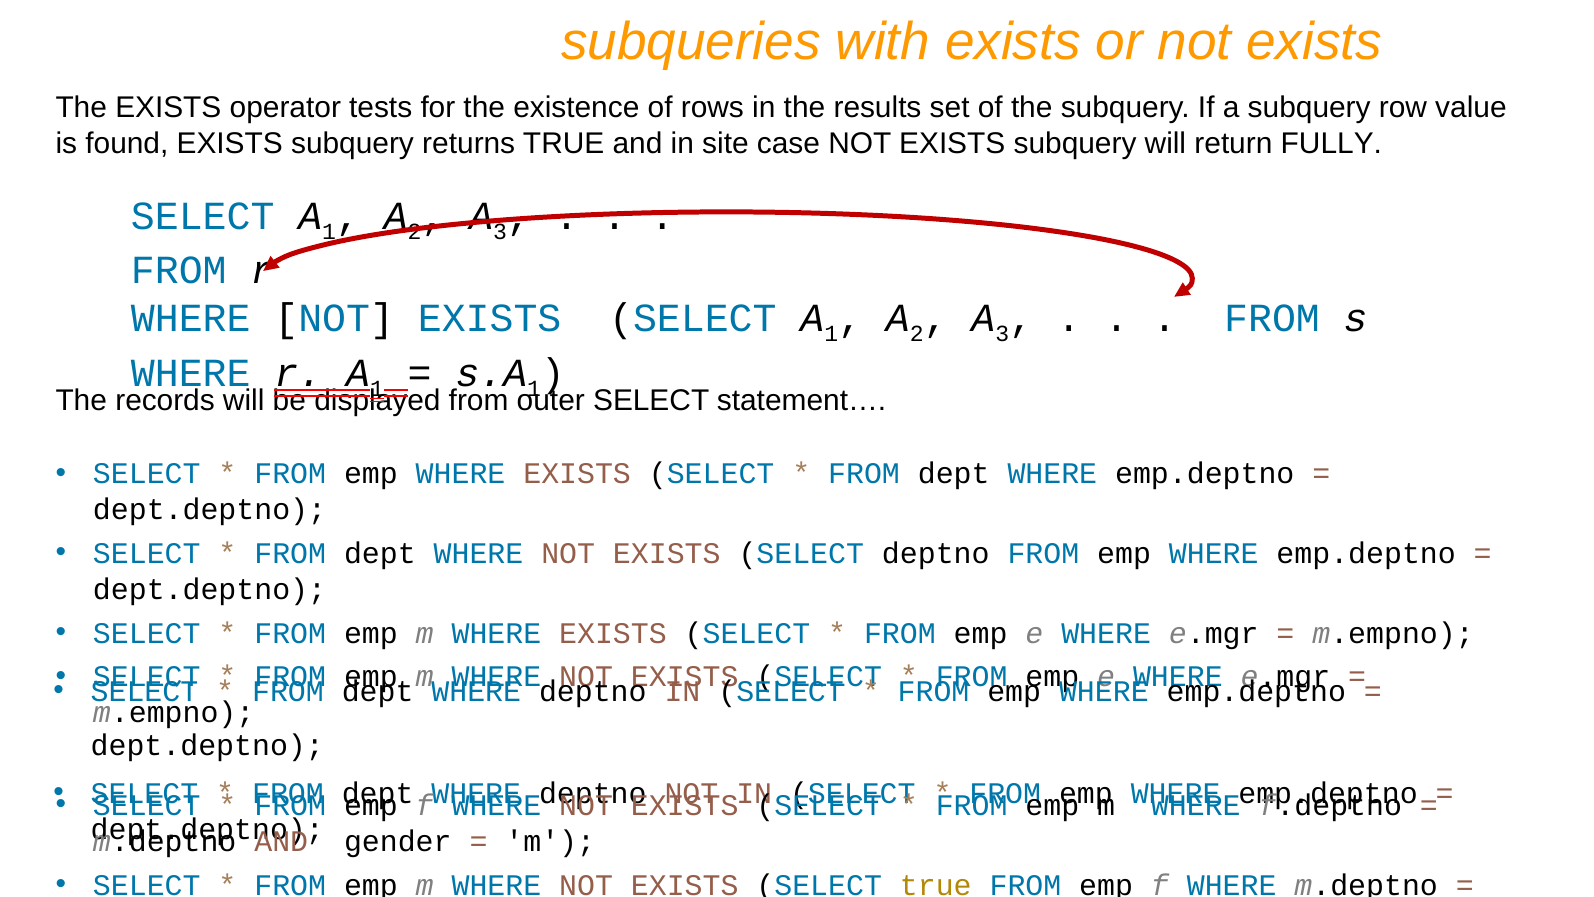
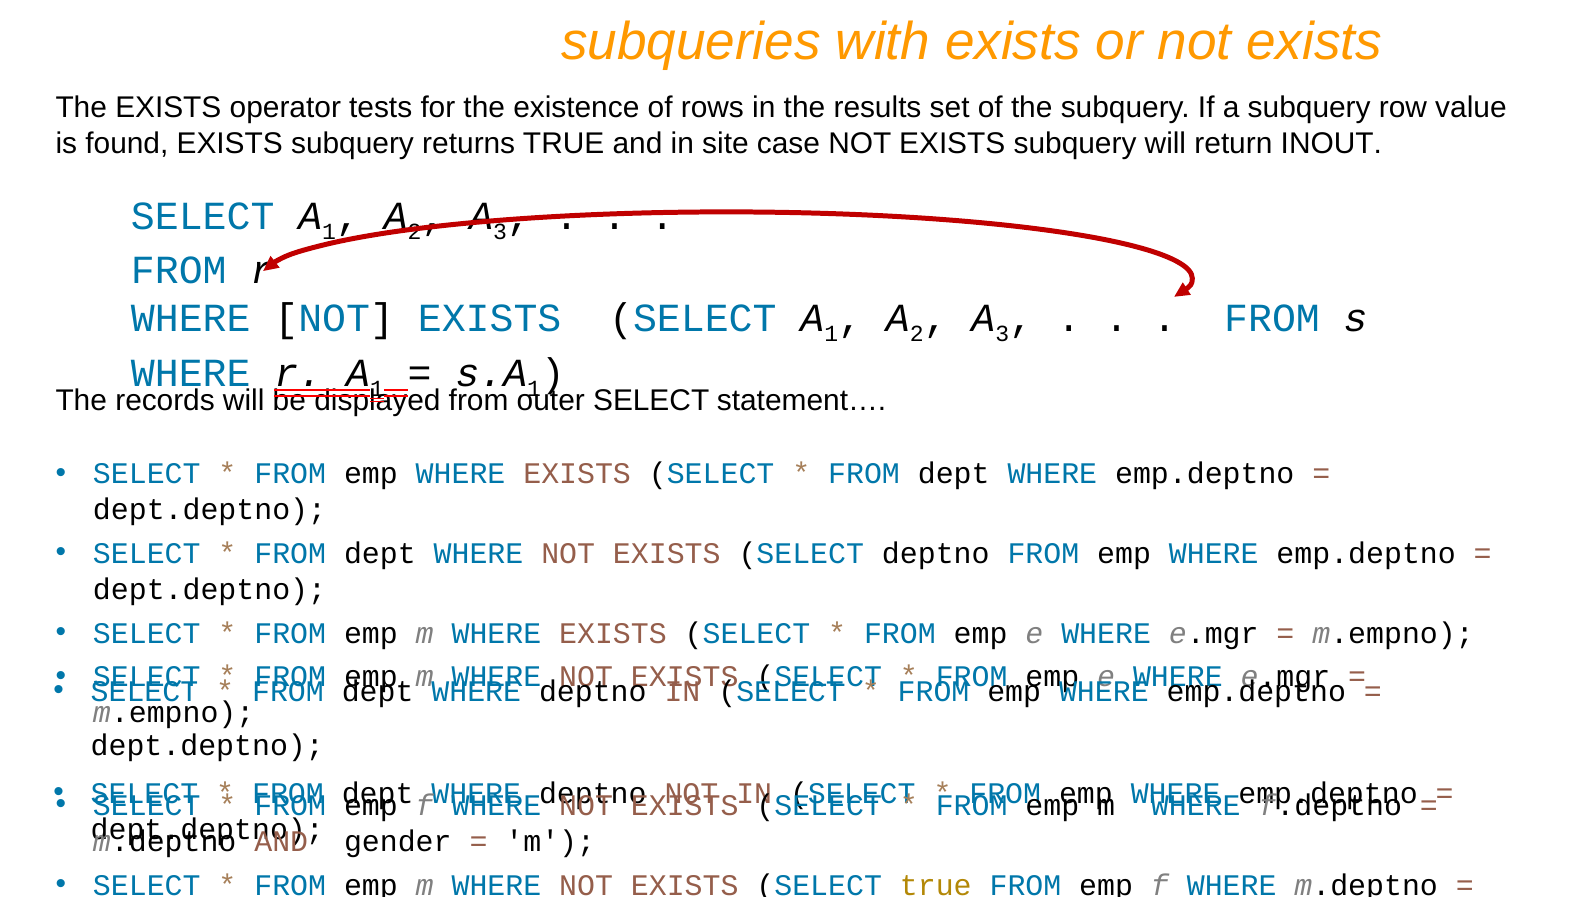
FULLY: FULLY -> INOUT
